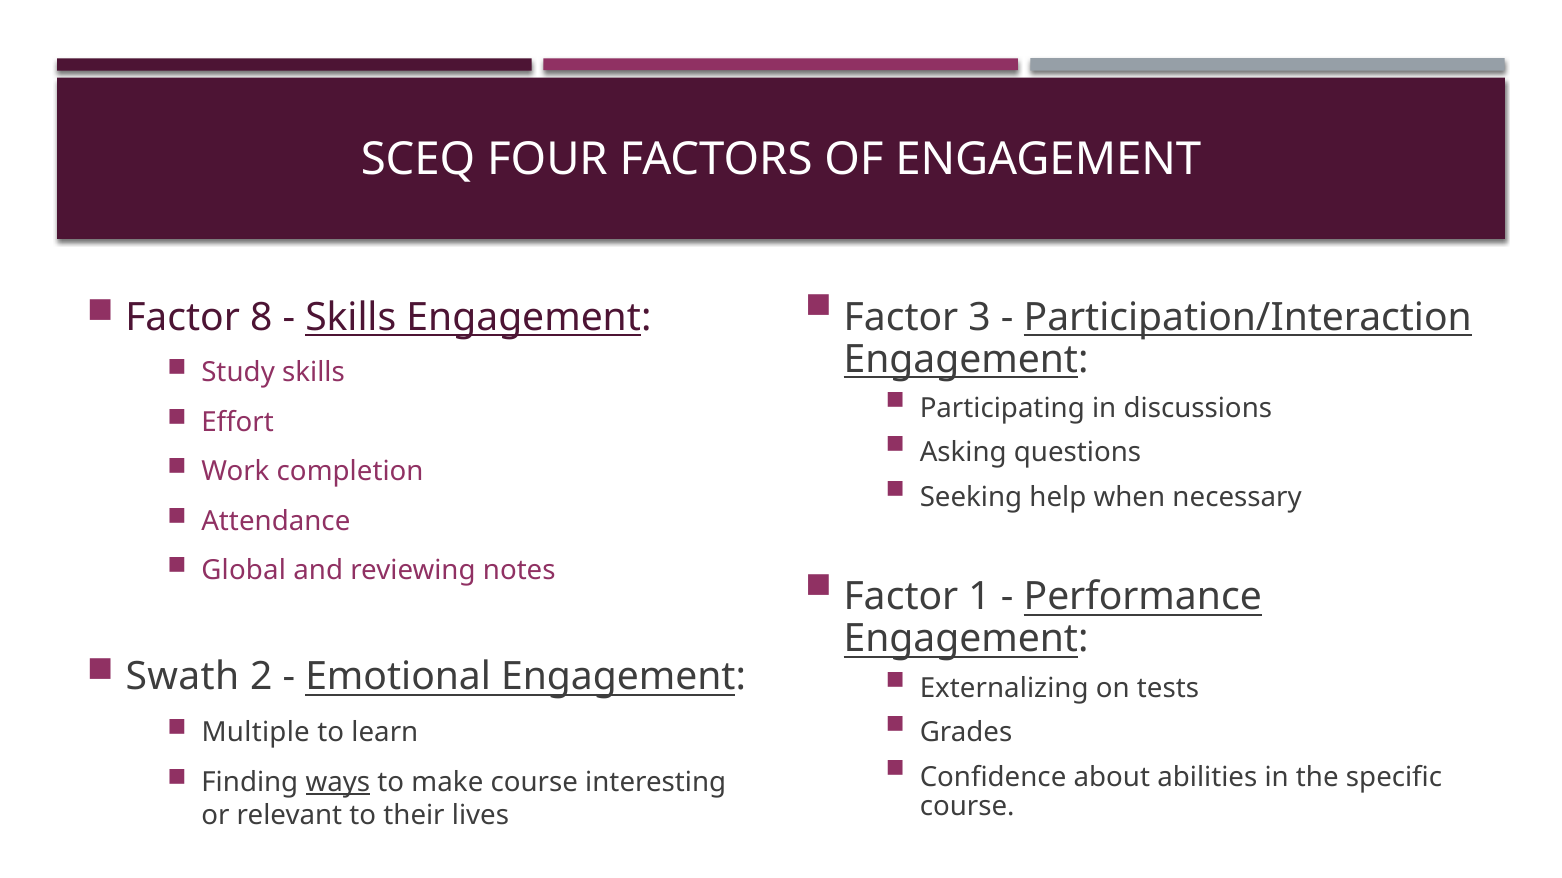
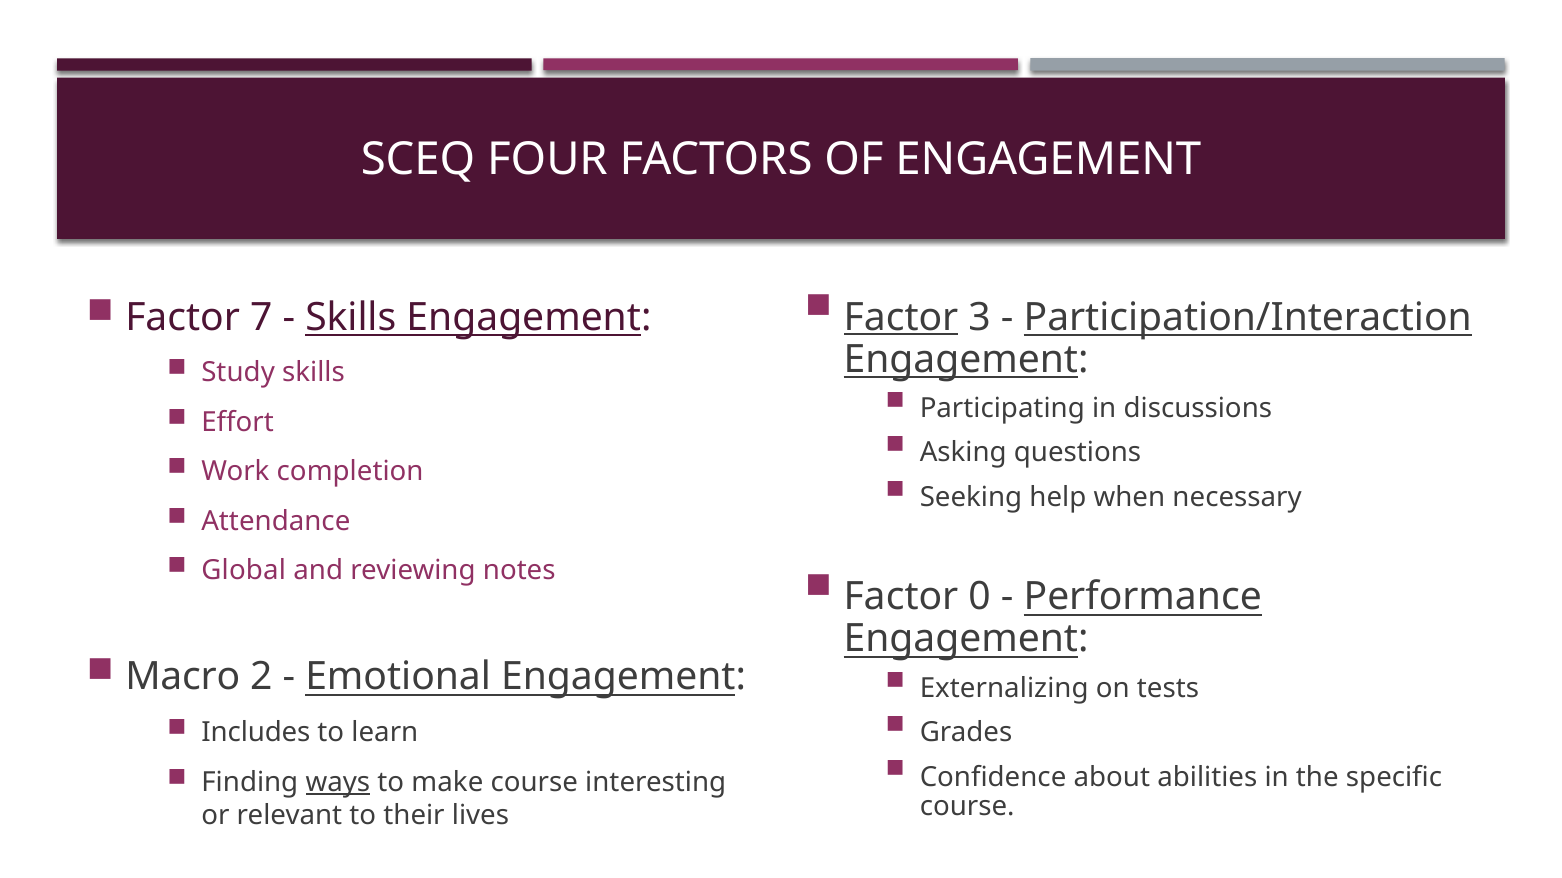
Factor at (901, 317) underline: none -> present
8: 8 -> 7
1: 1 -> 0
Swath: Swath -> Macro
Multiple: Multiple -> Includes
